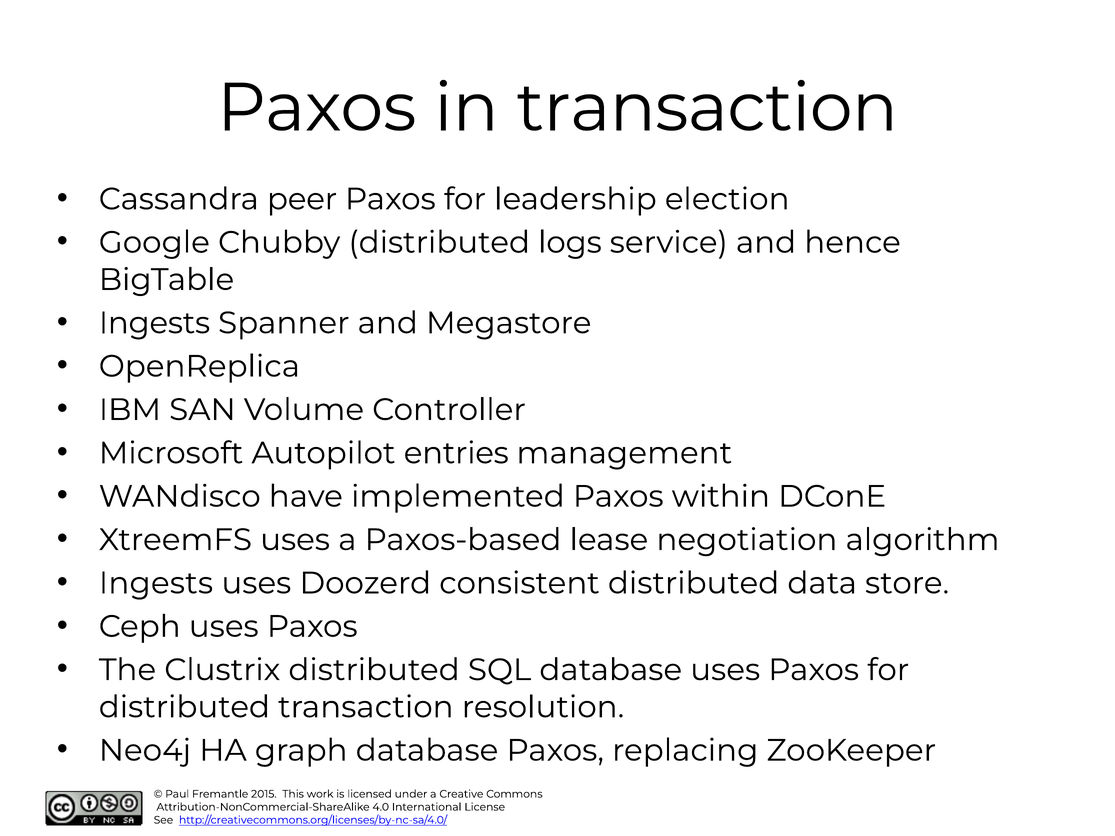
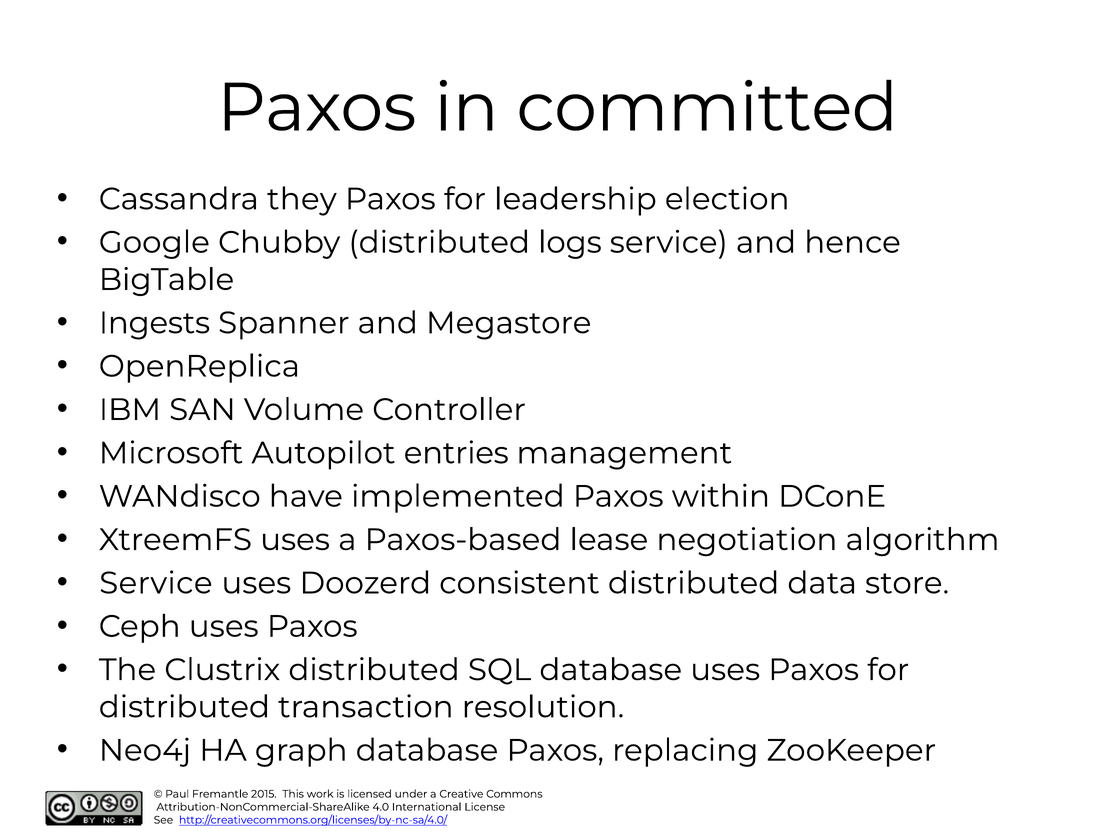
in transaction: transaction -> committed
peer: peer -> they
Ingests at (156, 583): Ingests -> Service
